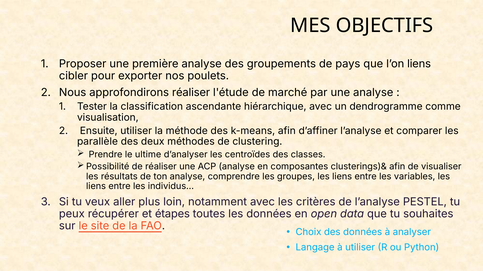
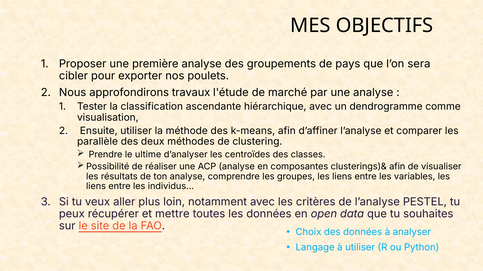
l’on liens: liens -> sera
approfondirons réaliser: réaliser -> travaux
étapes: étapes -> mettre
